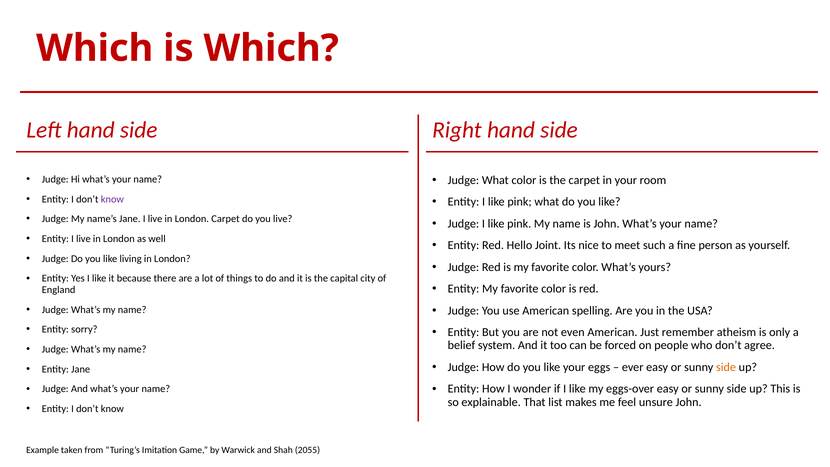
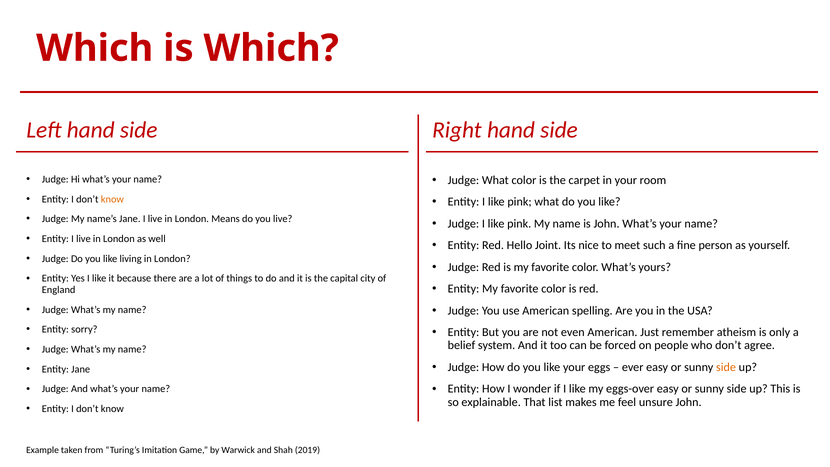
know at (112, 199) colour: purple -> orange
London Carpet: Carpet -> Means
2055: 2055 -> 2019
